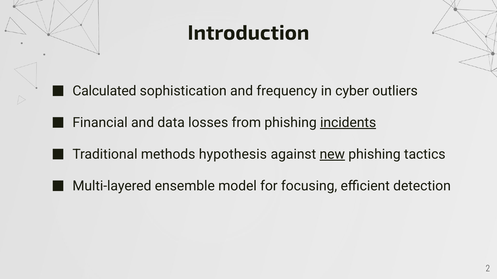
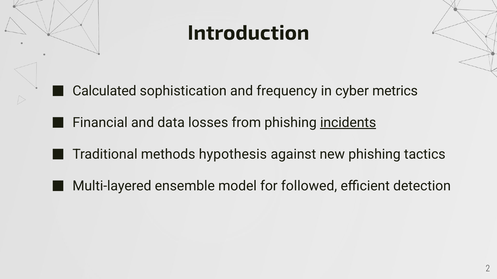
outliers: outliers -> metrics
new underline: present -> none
focusing: focusing -> followed
